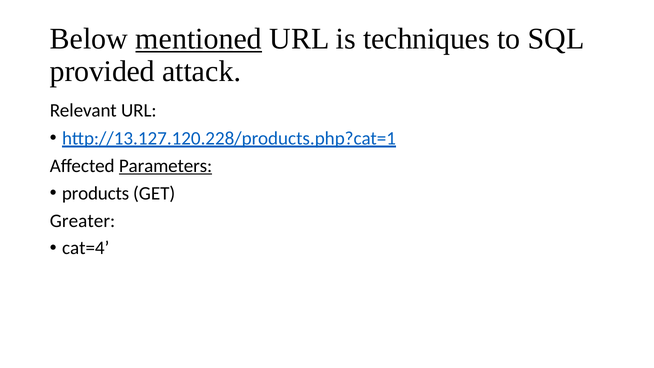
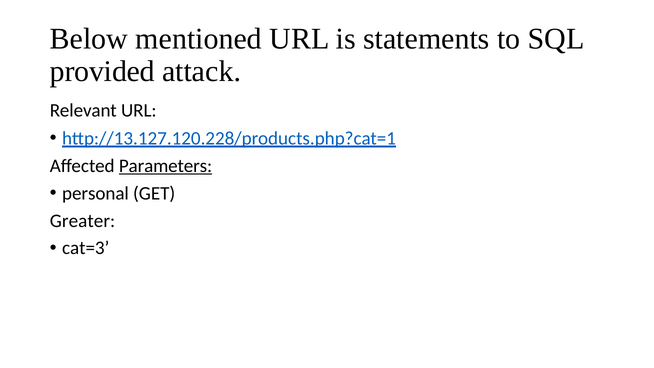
mentioned underline: present -> none
techniques: techniques -> statements
products: products -> personal
cat=4: cat=4 -> cat=3
